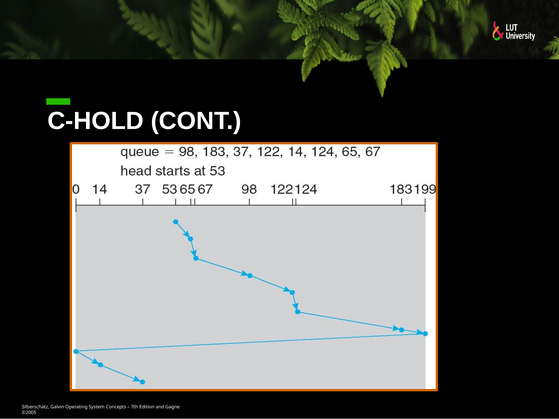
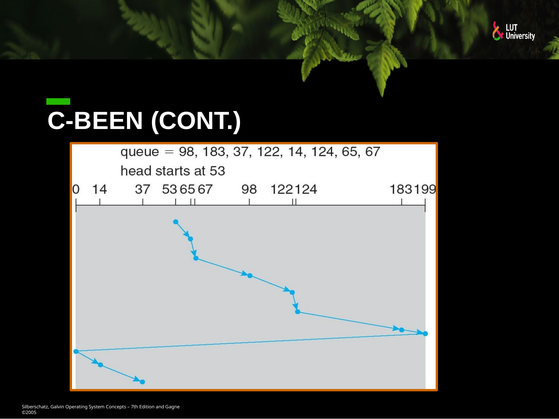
C-HOLD: C-HOLD -> C-BEEN
